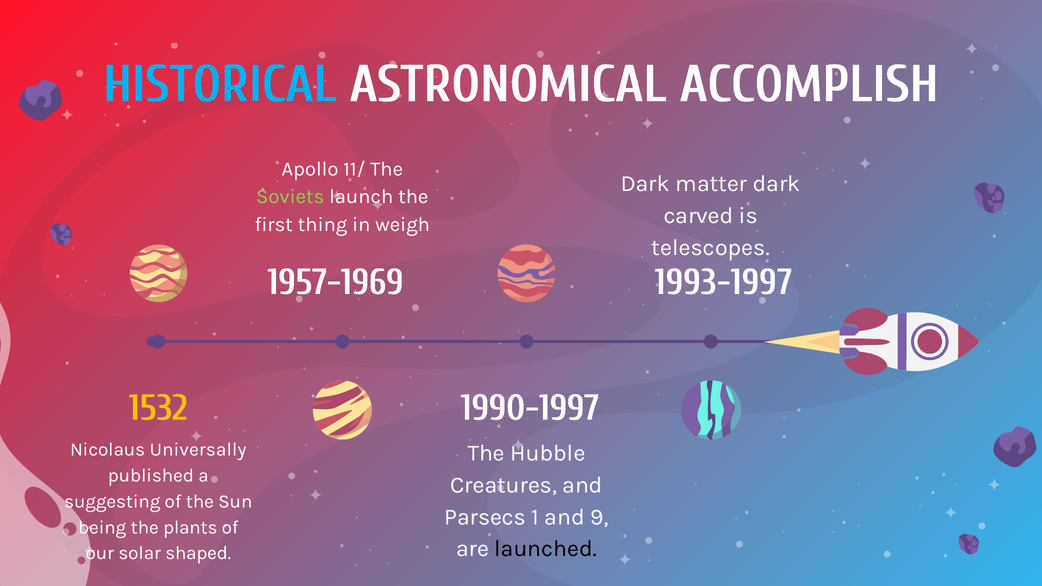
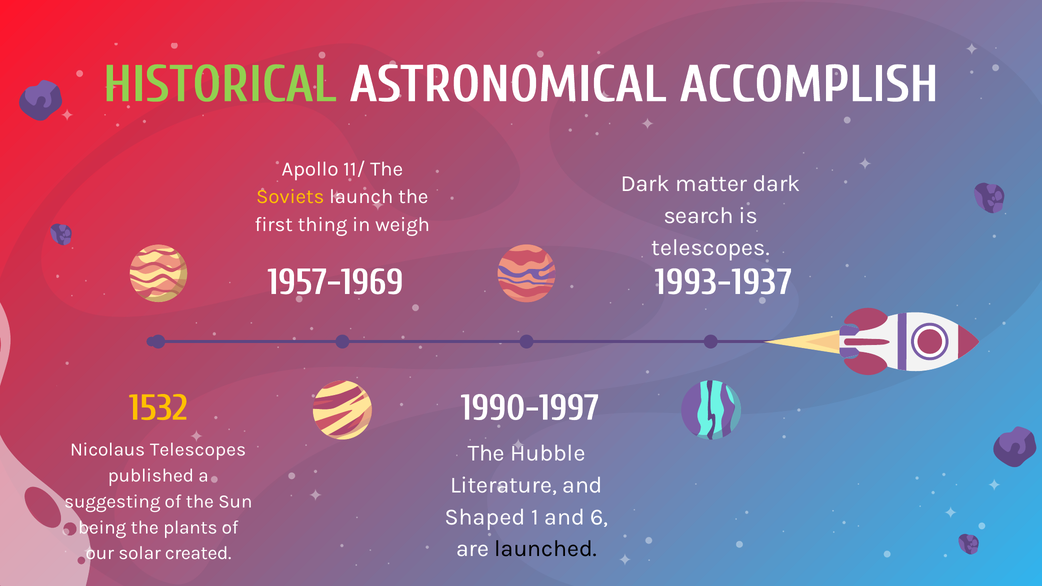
HISTORICAL colour: light blue -> light green
Soviets colour: light green -> yellow
carved: carved -> search
1993-1997: 1993-1997 -> 1993-1937
Nicolaus Universally: Universally -> Telescopes
Creatures: Creatures -> Literature
Parsecs: Parsecs -> Shaped
9: 9 -> 6
shaped: shaped -> created
